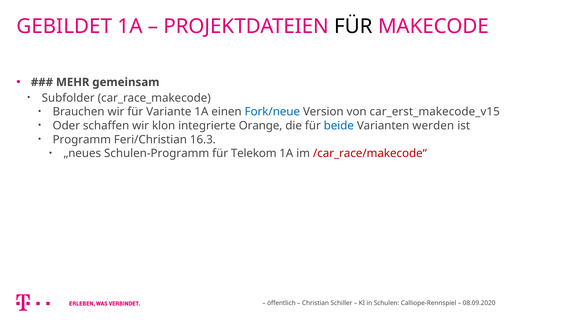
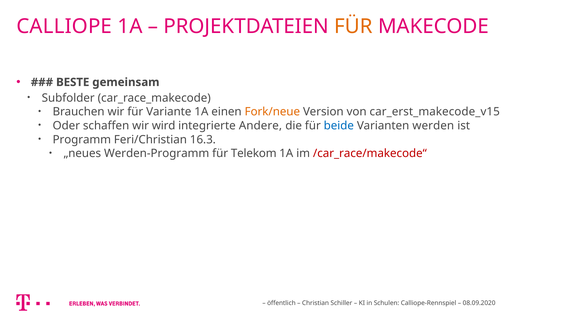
GEBILDET: GEBILDET -> CALLIOPE
FÜR at (353, 26) colour: black -> orange
MEHR: MEHR -> BESTE
Fork/neue colour: blue -> orange
klon: klon -> wird
Orange: Orange -> Andere
Schulen-Programm: Schulen-Programm -> Werden-Programm
